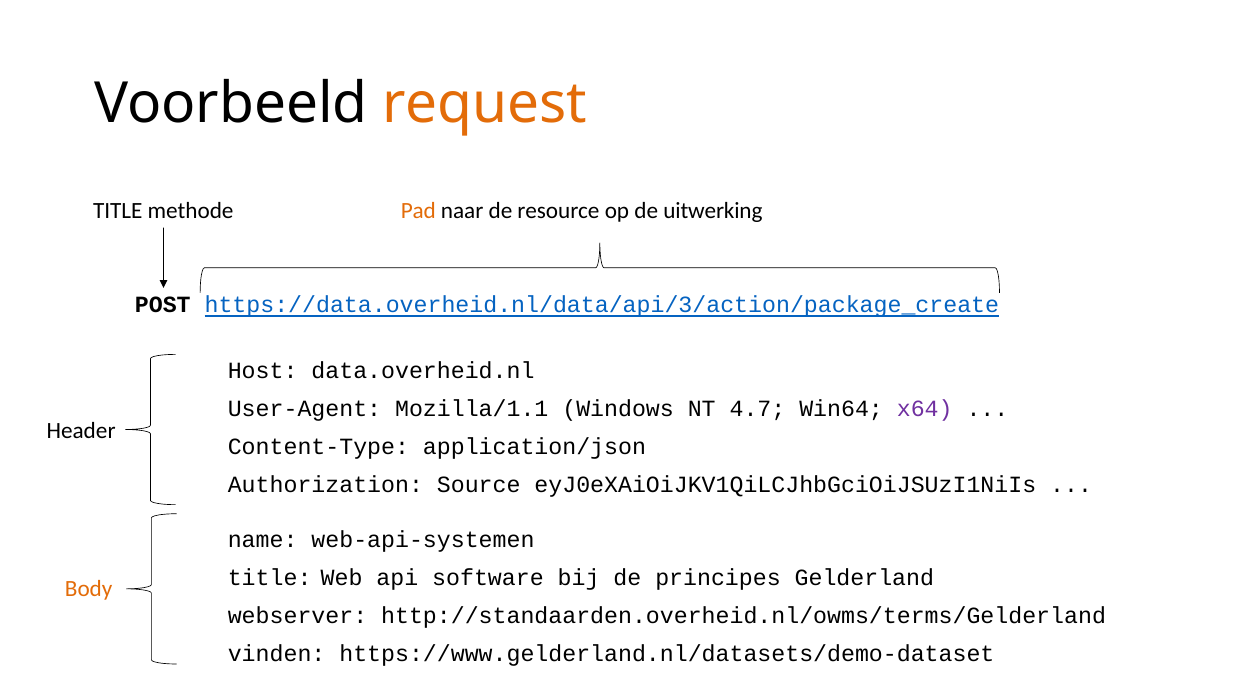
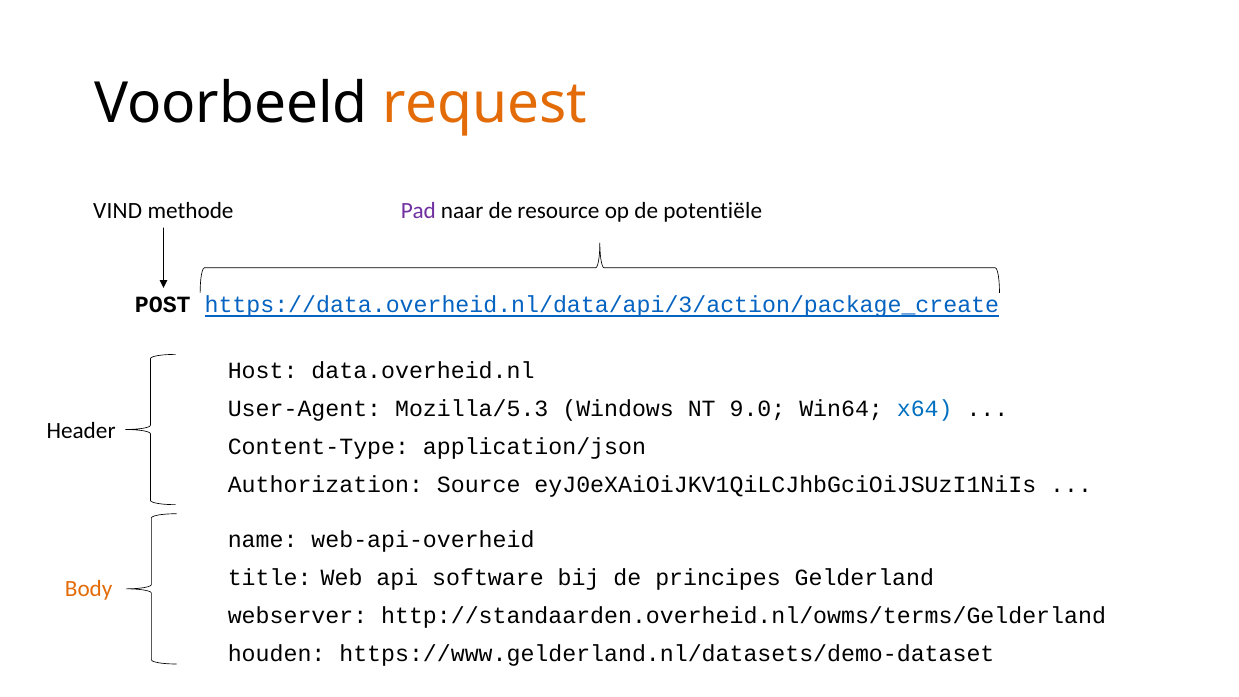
TITLE at (118, 211): TITLE -> VIND
Pad colour: orange -> purple
uitwerking: uitwerking -> potentiële
Mozilla/1.1: Mozilla/1.1 -> Mozilla/5.3
4.7: 4.7 -> 9.0
x64 colour: purple -> blue
web-api-systemen: web-api-systemen -> web-api-overheid
vinden: vinden -> houden
